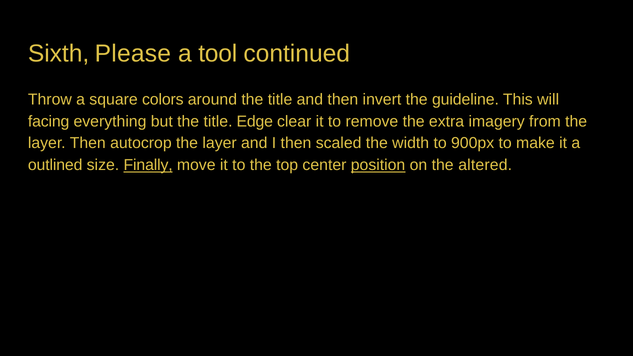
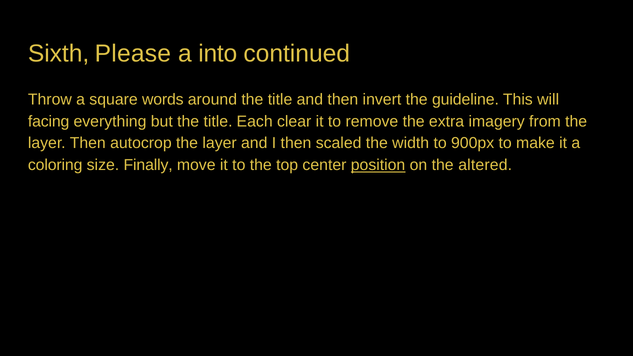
tool: tool -> into
colors: colors -> words
Edge: Edge -> Each
outlined: outlined -> coloring
Finally underline: present -> none
